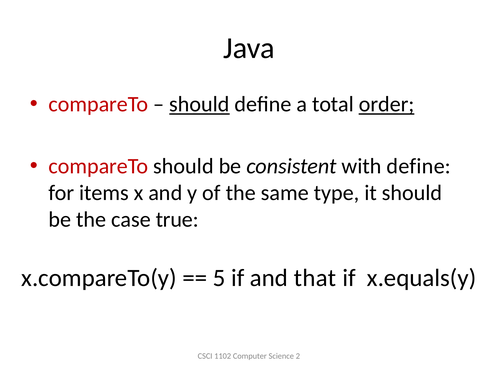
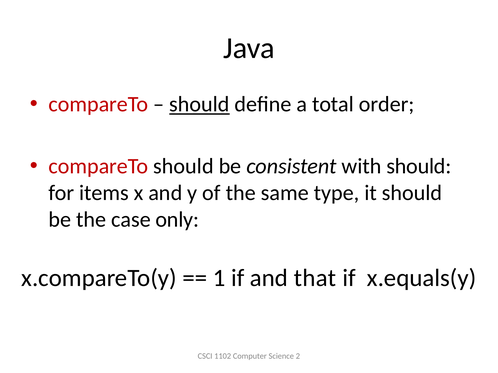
order underline: present -> none
with define: define -> should
true: true -> only
5: 5 -> 1
